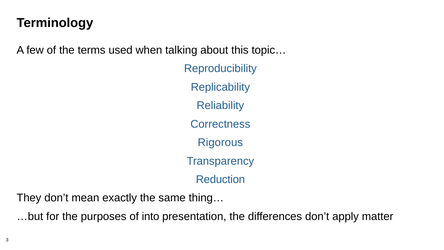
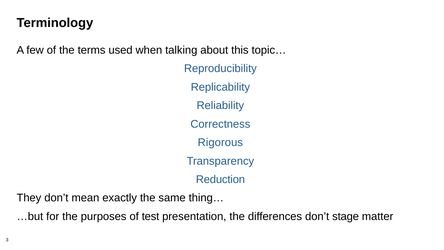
into: into -> test
apply: apply -> stage
